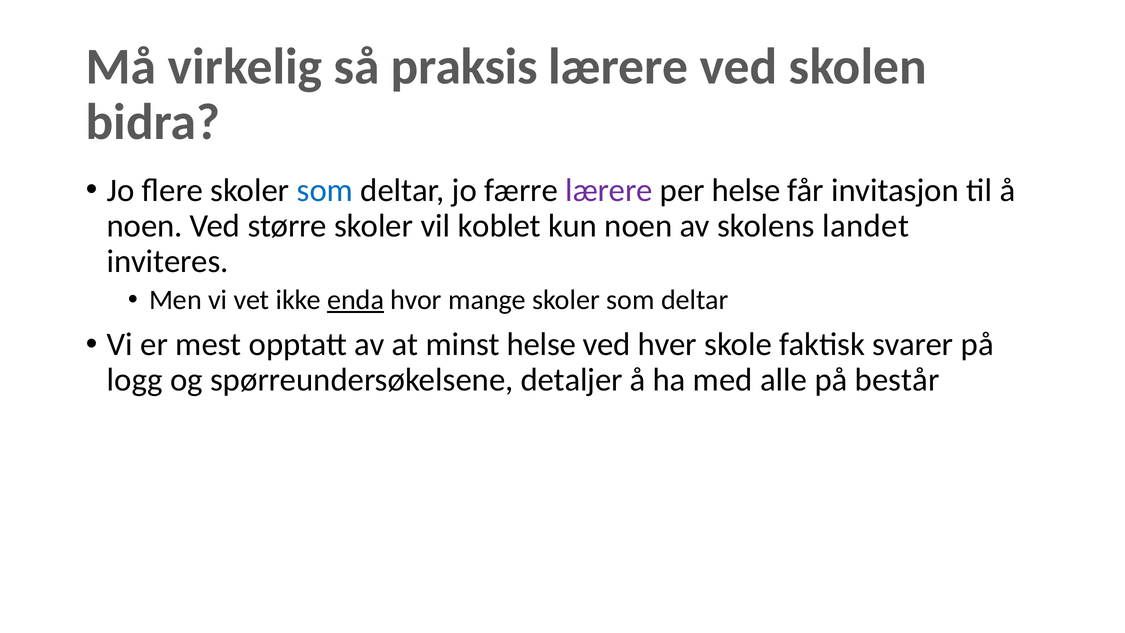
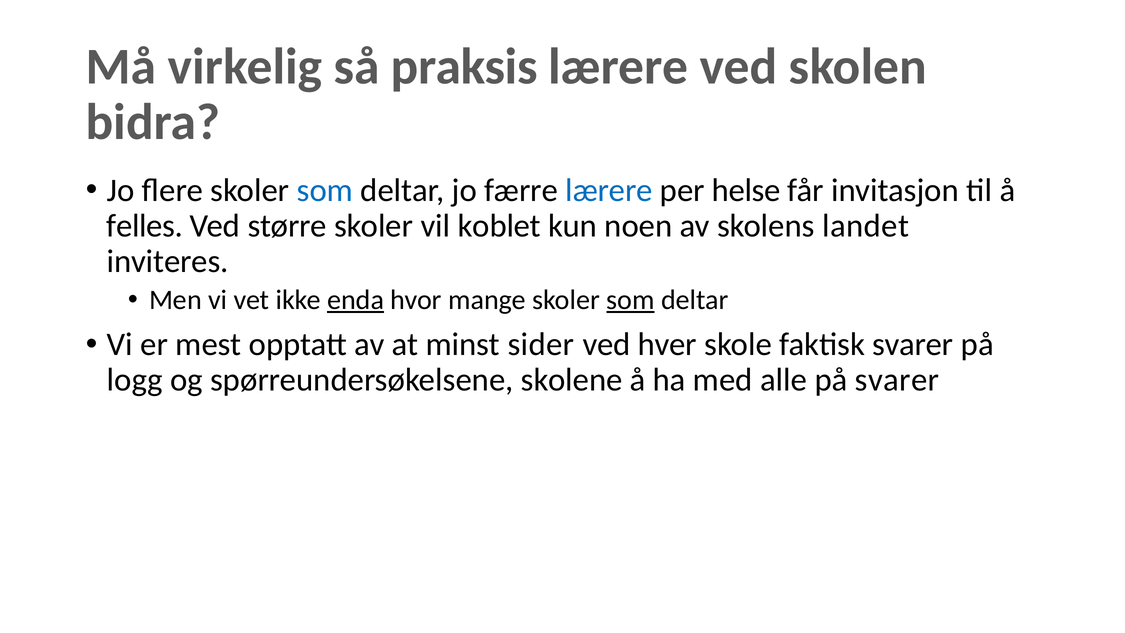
lærere at (609, 190) colour: purple -> blue
noen at (145, 226): noen -> felles
som at (631, 300) underline: none -> present
minst helse: helse -> sider
detaljer: detaljer -> skolene
på består: består -> svarer
